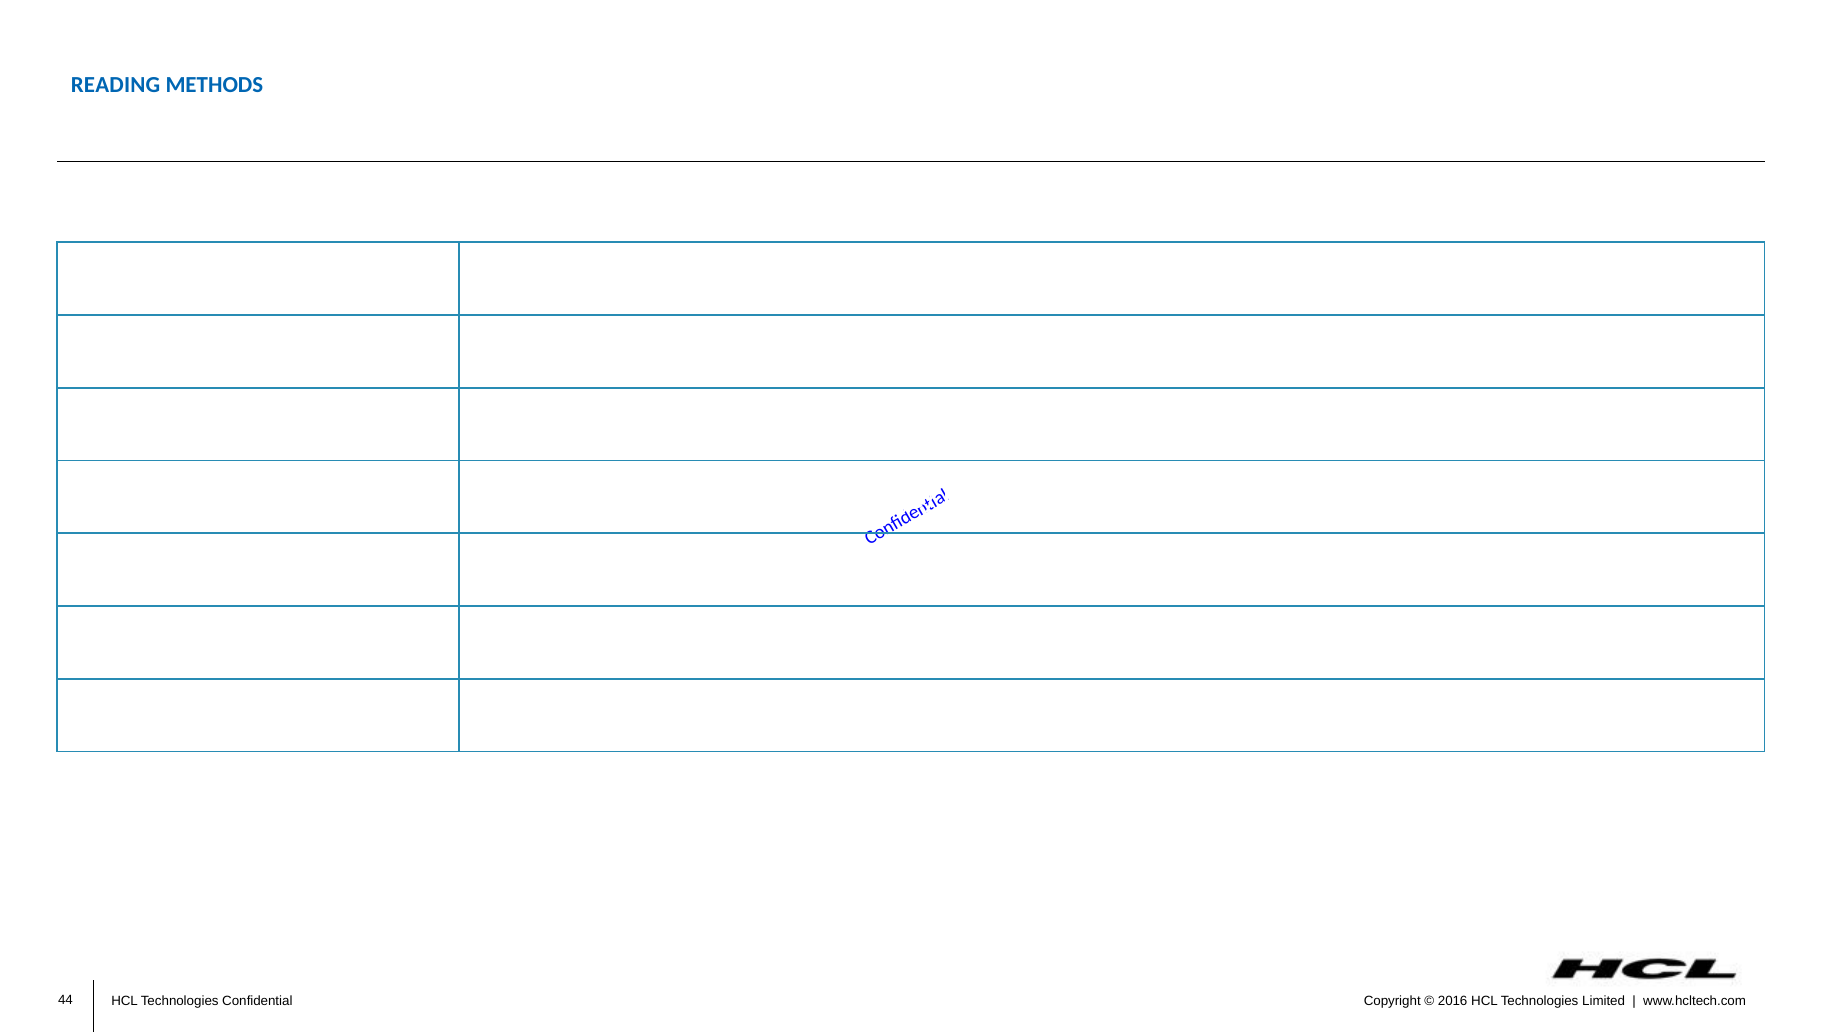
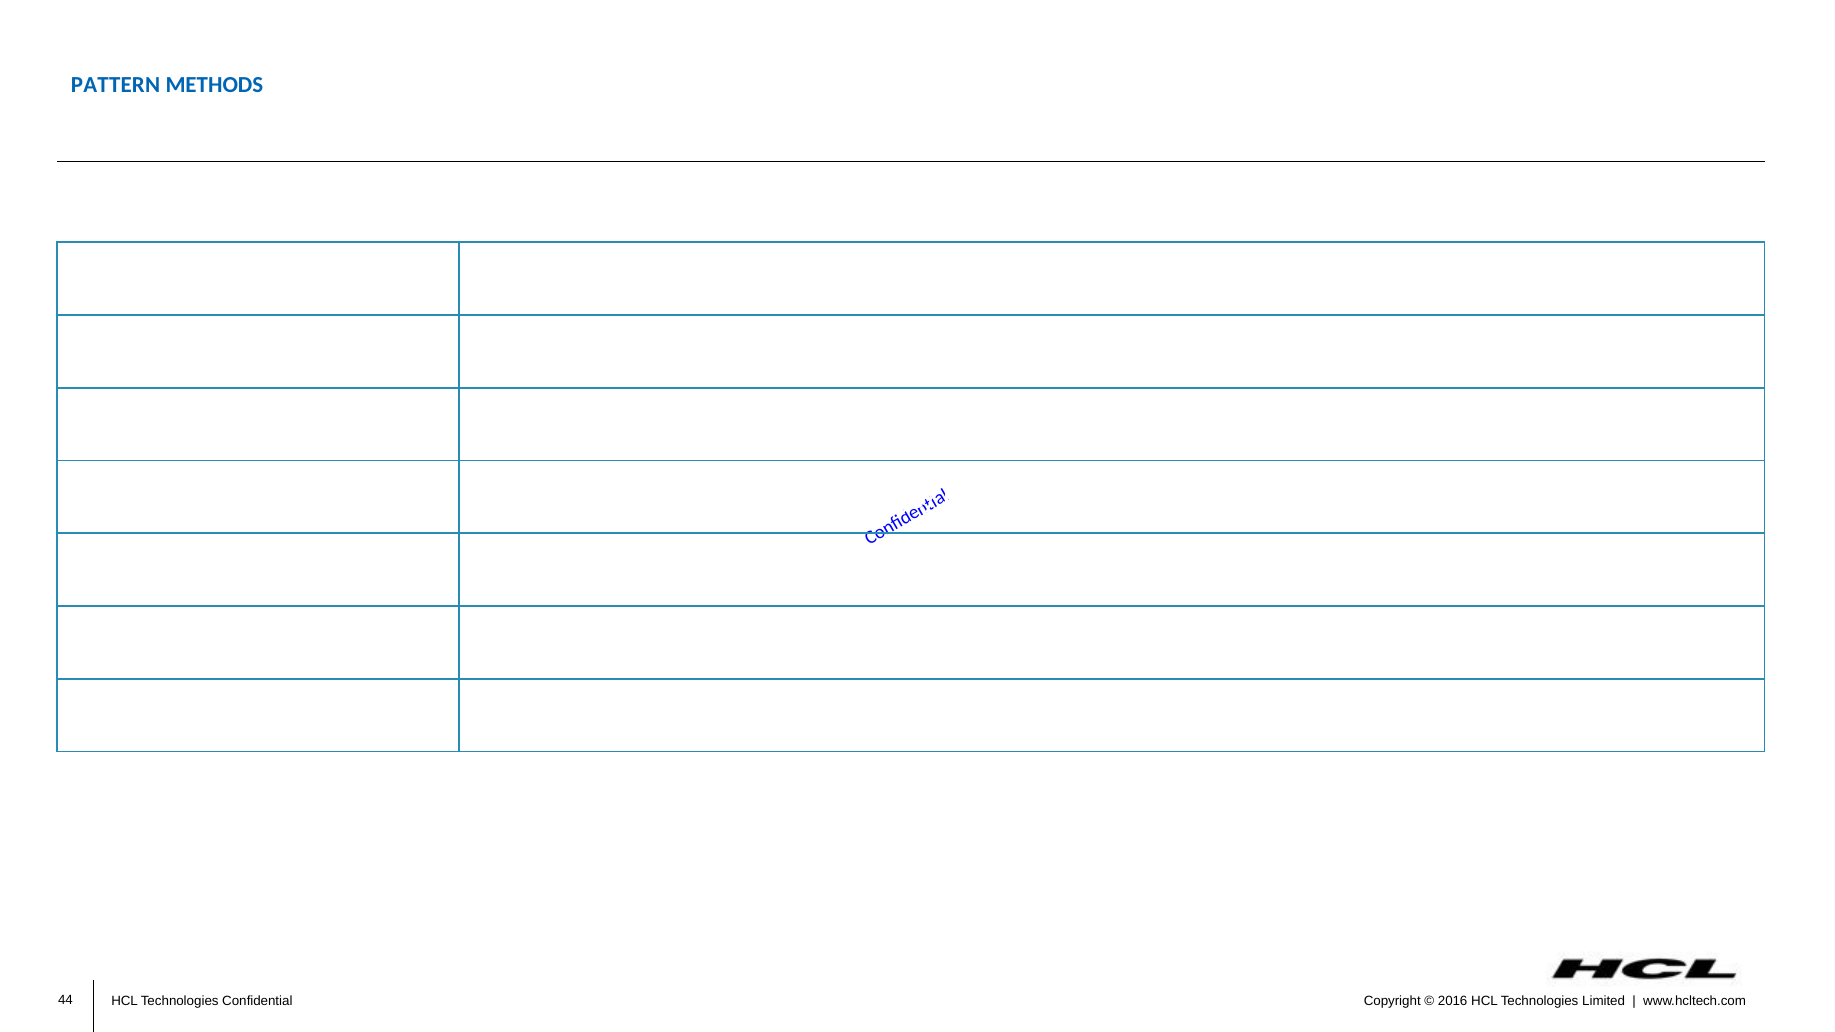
READING: READING -> PATTERN
